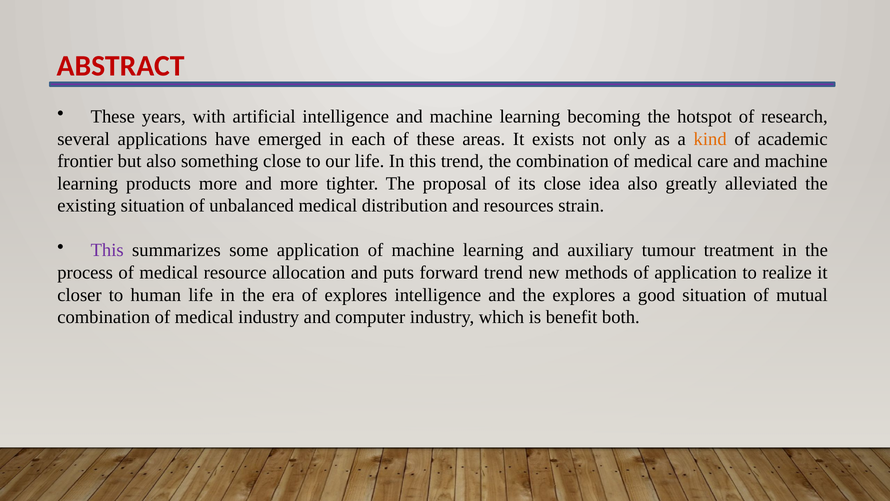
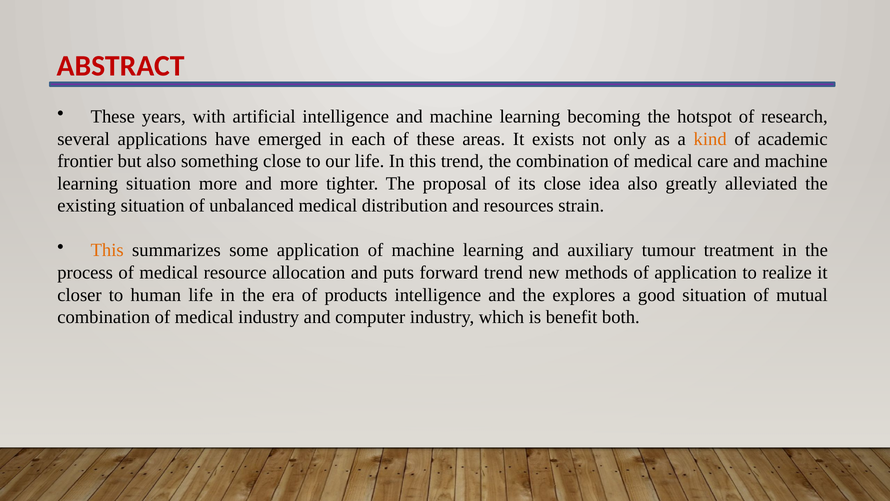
learning products: products -> situation
This at (107, 250) colour: purple -> orange
of explores: explores -> products
